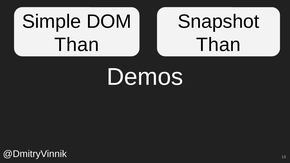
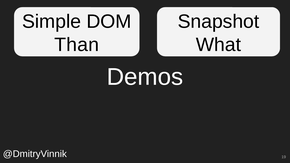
Than at (218, 45): Than -> What
